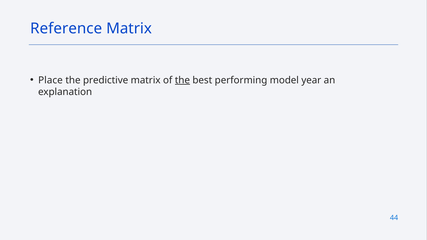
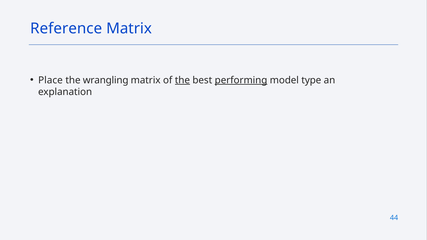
predictive: predictive -> wrangling
performing underline: none -> present
year: year -> type
